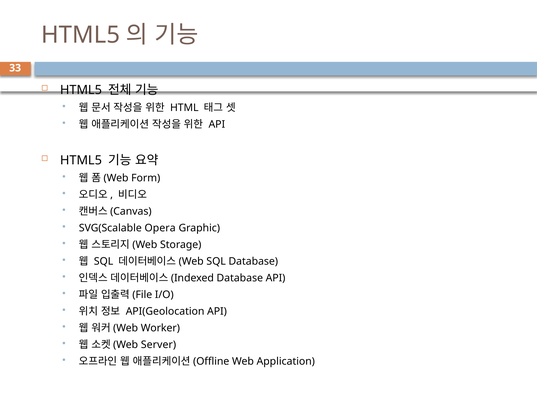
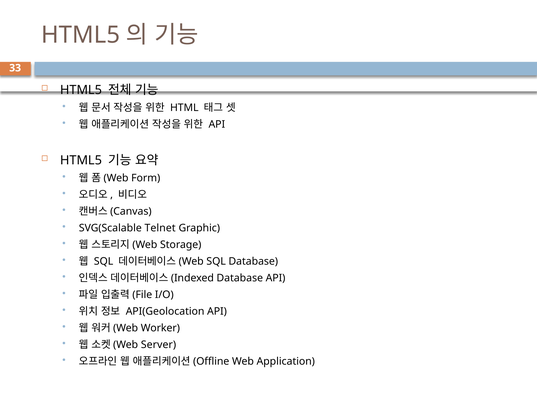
Opera: Opera -> Telnet
